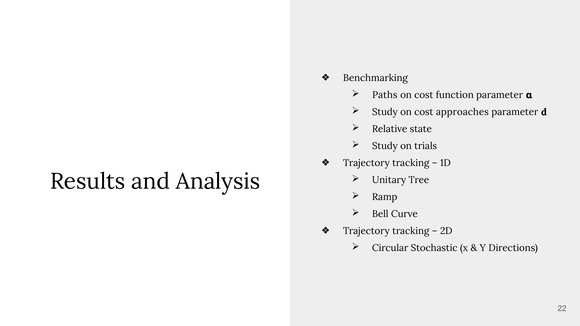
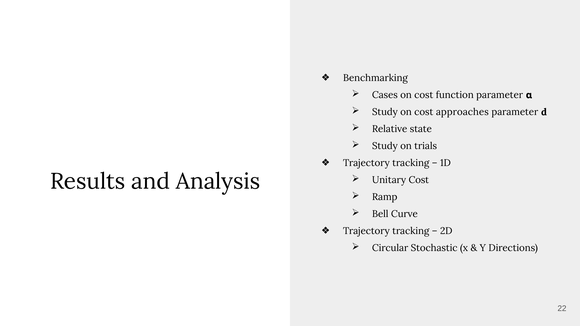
Paths: Paths -> Cases
Unitary Tree: Tree -> Cost
